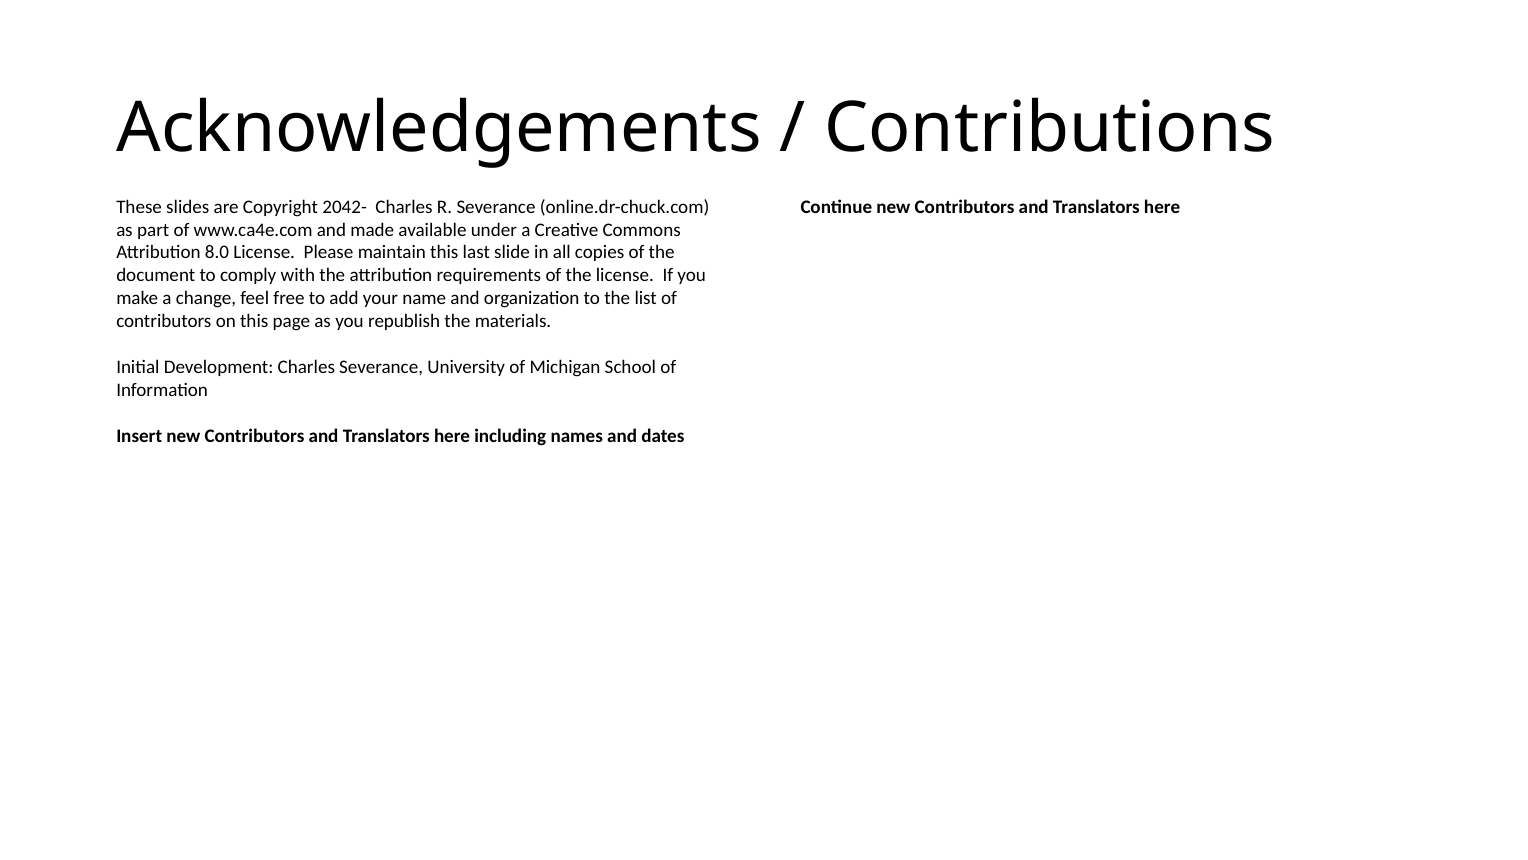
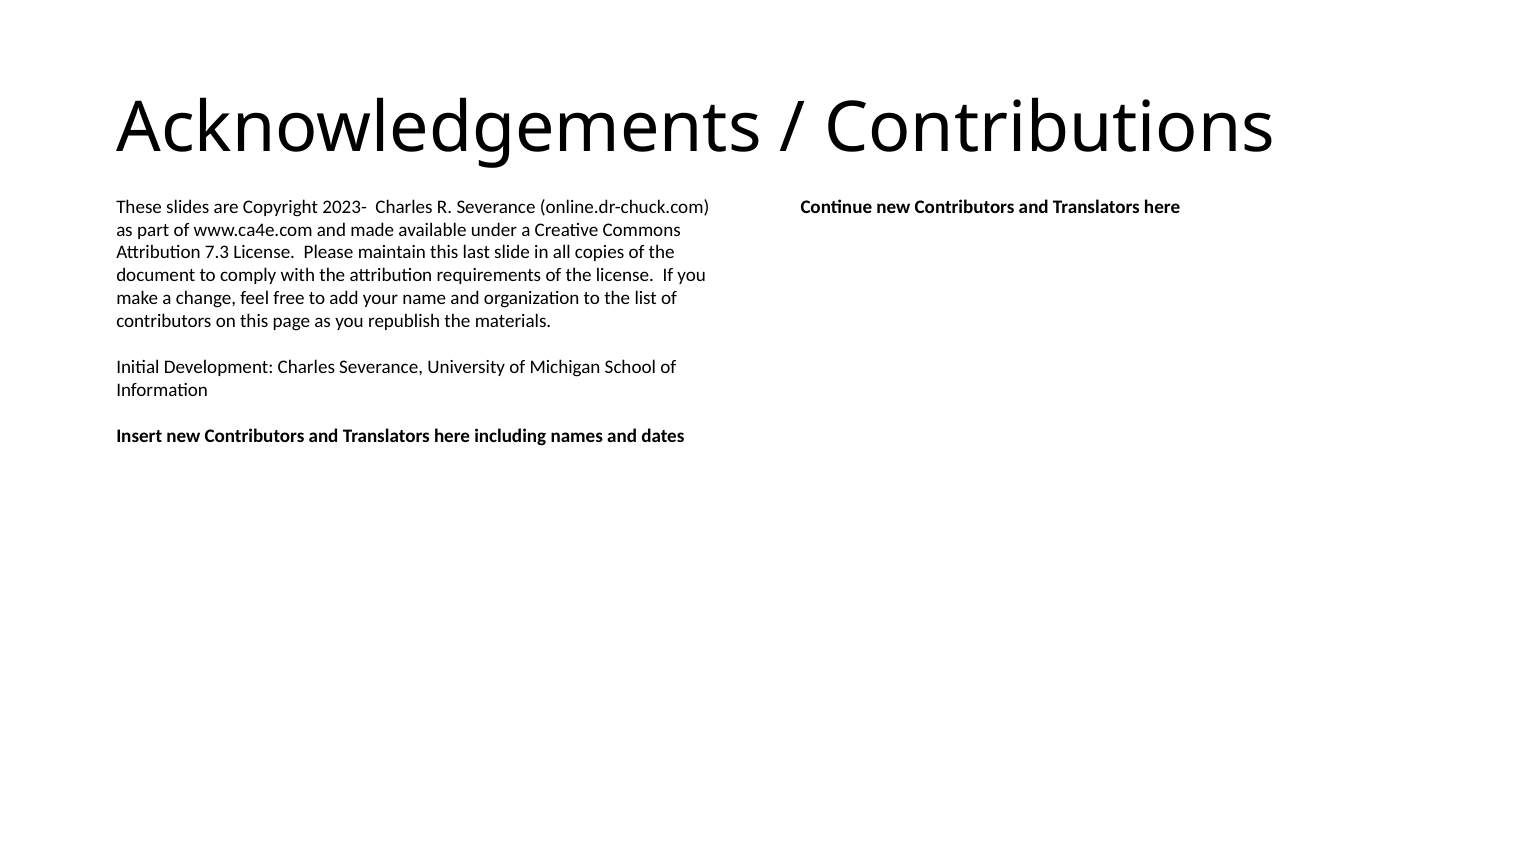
2042-: 2042- -> 2023-
8.0: 8.0 -> 7.3
